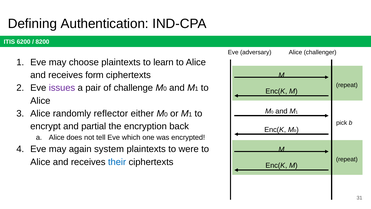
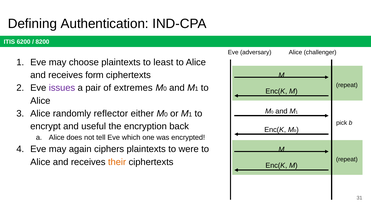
learn: learn -> least
challenge: challenge -> extremes
partial: partial -> useful
system: system -> ciphers
their colour: blue -> orange
